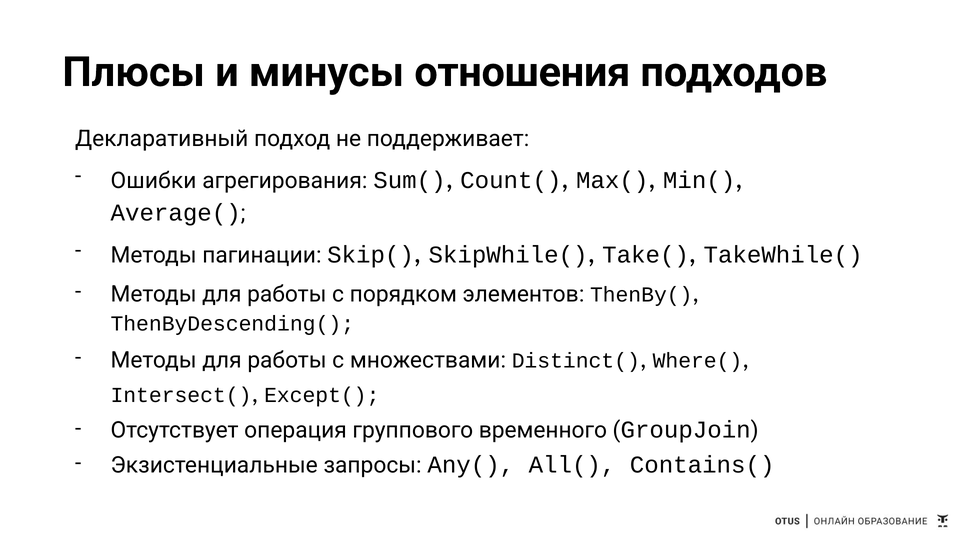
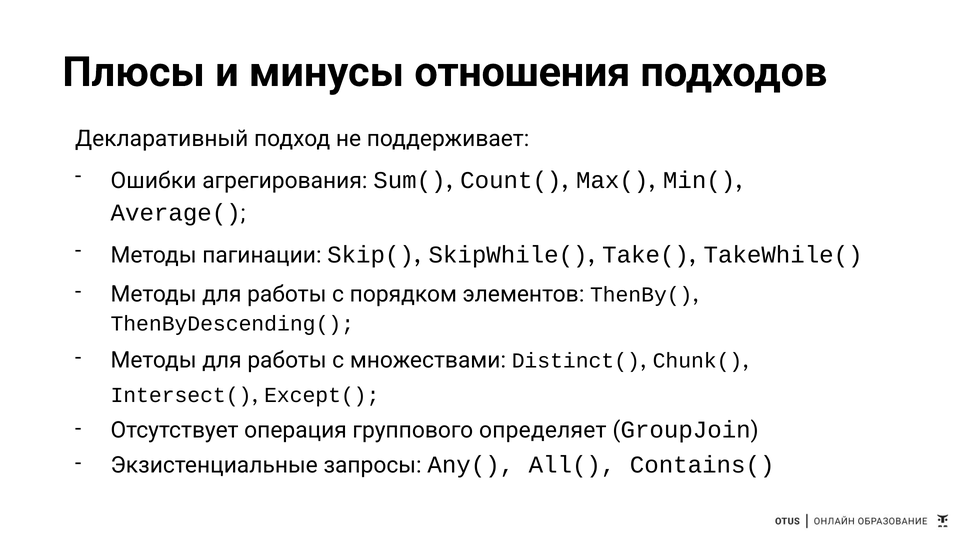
Where(: Where( -> Chunk(
временного: временного -> определяет
